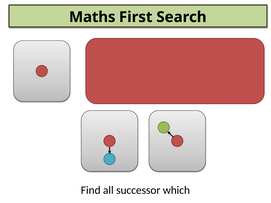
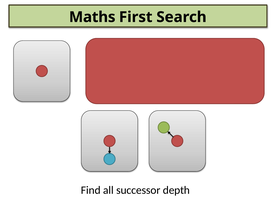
which: which -> depth
